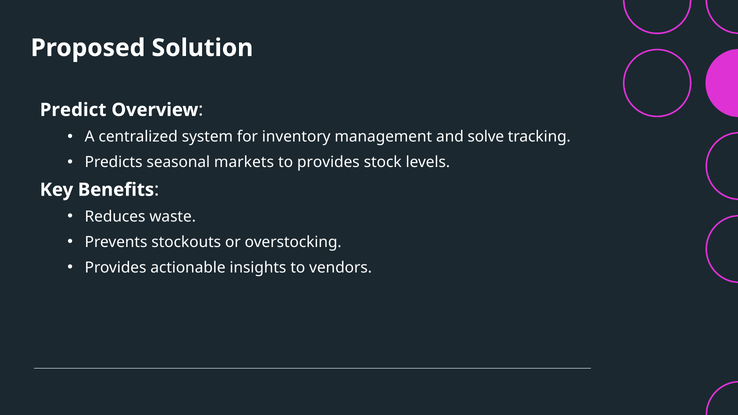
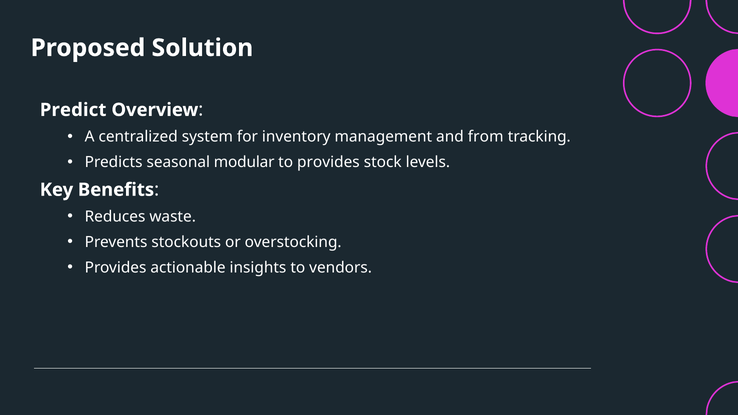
solve: solve -> from
markets: markets -> modular
